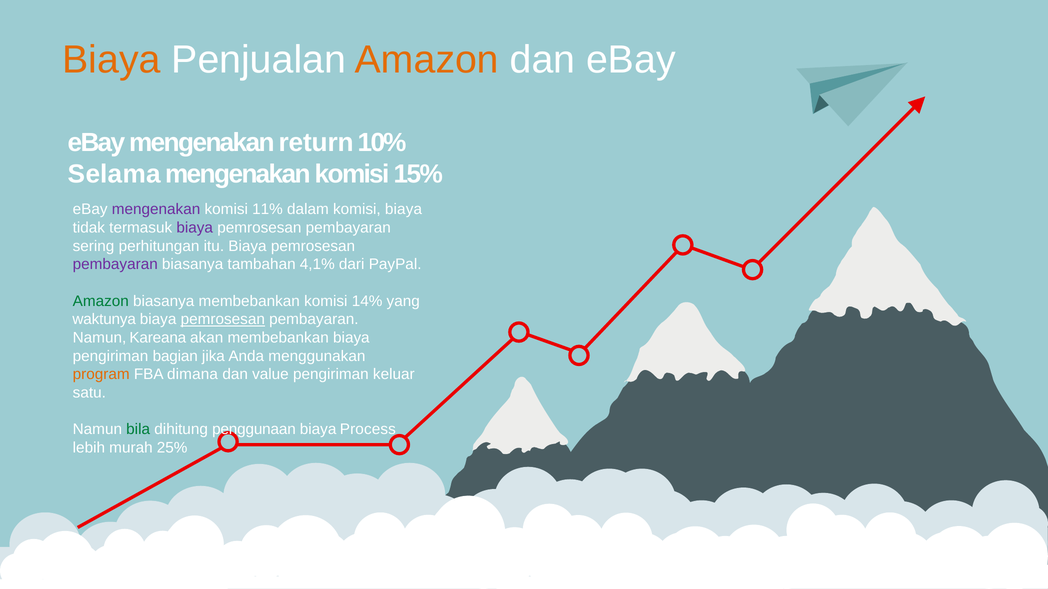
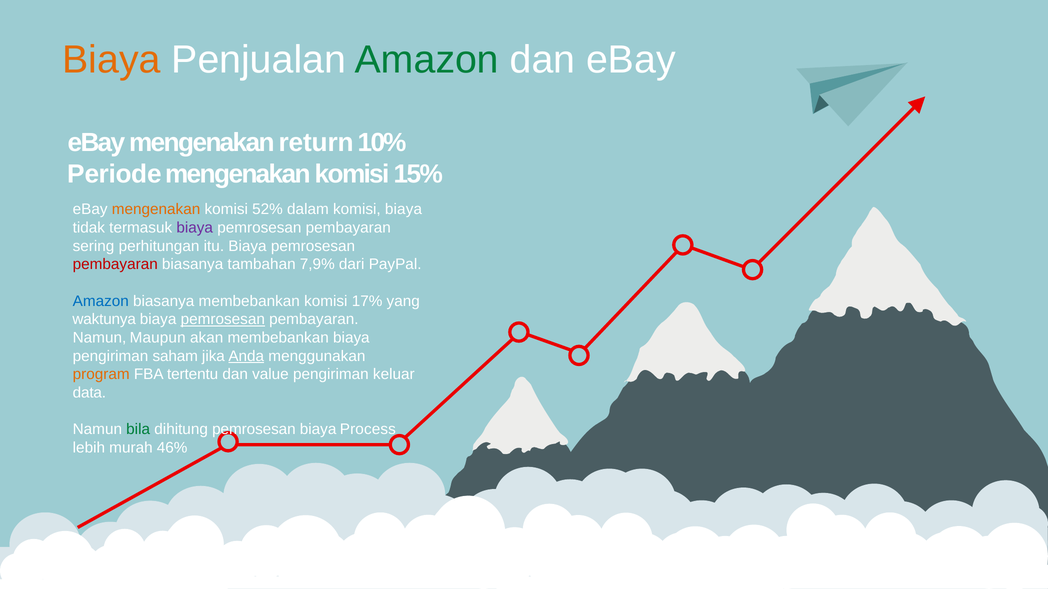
Amazon at (427, 60) colour: orange -> green
Selama: Selama -> Periode
mengenakan at (156, 210) colour: purple -> orange
11%: 11% -> 52%
pembayaran at (115, 265) colour: purple -> red
4,1%: 4,1% -> 7,9%
Amazon at (101, 301) colour: green -> blue
14%: 14% -> 17%
Kareana: Kareana -> Maupun
bagian: bagian -> saham
Anda underline: none -> present
dimana: dimana -> tertentu
satu: satu -> data
dihitung penggunaan: penggunaan -> pemrosesan
25%: 25% -> 46%
